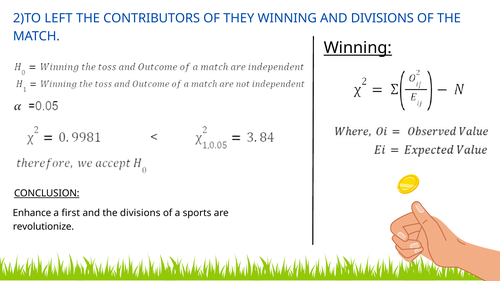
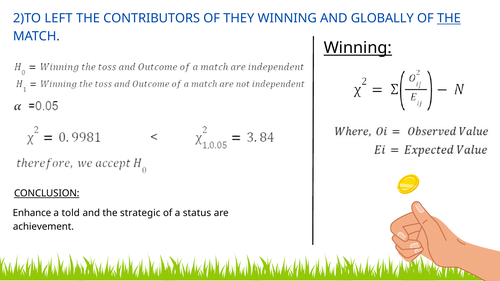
AND DIVISIONS: DIVISIONS -> GLOBALLY
THE at (449, 18) underline: none -> present
first: first -> told
the divisions: divisions -> strategic
sports: sports -> status
revolutionize: revolutionize -> achievement
